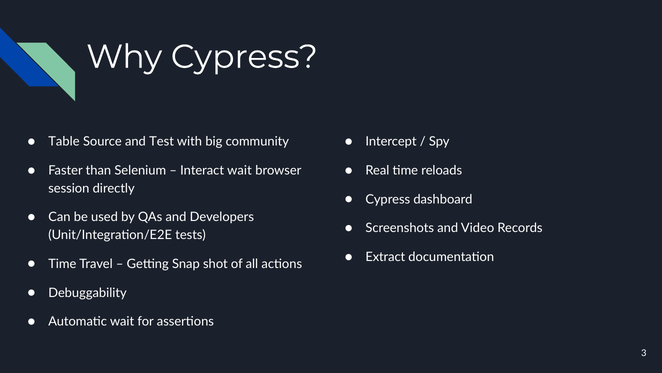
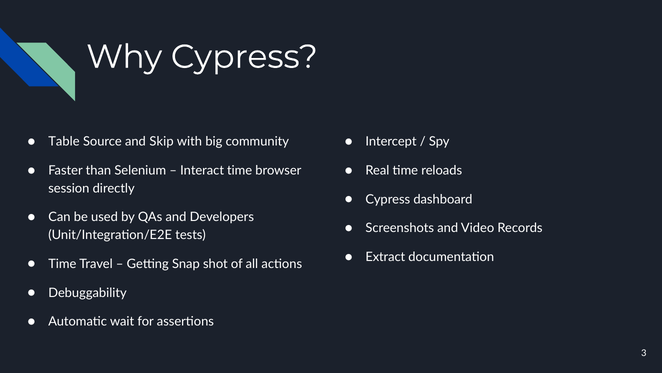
Test: Test -> Skip
Interact wait: wait -> time
